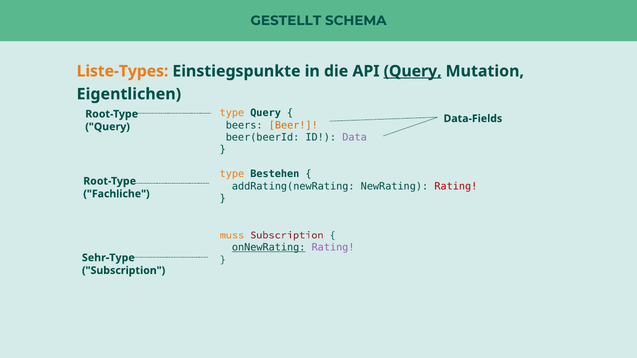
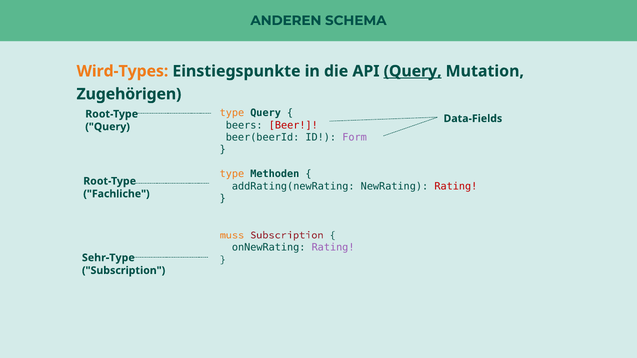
GESTELLT: GESTELLT -> ANDEREN
Liste-Types: Liste-Types -> Wird-Types
Eigentlichen: Eigentlichen -> Zugehörigen
Beer colour: orange -> red
Data: Data -> Form
Bestehen: Bestehen -> Methoden
onNewRating underline: present -> none
